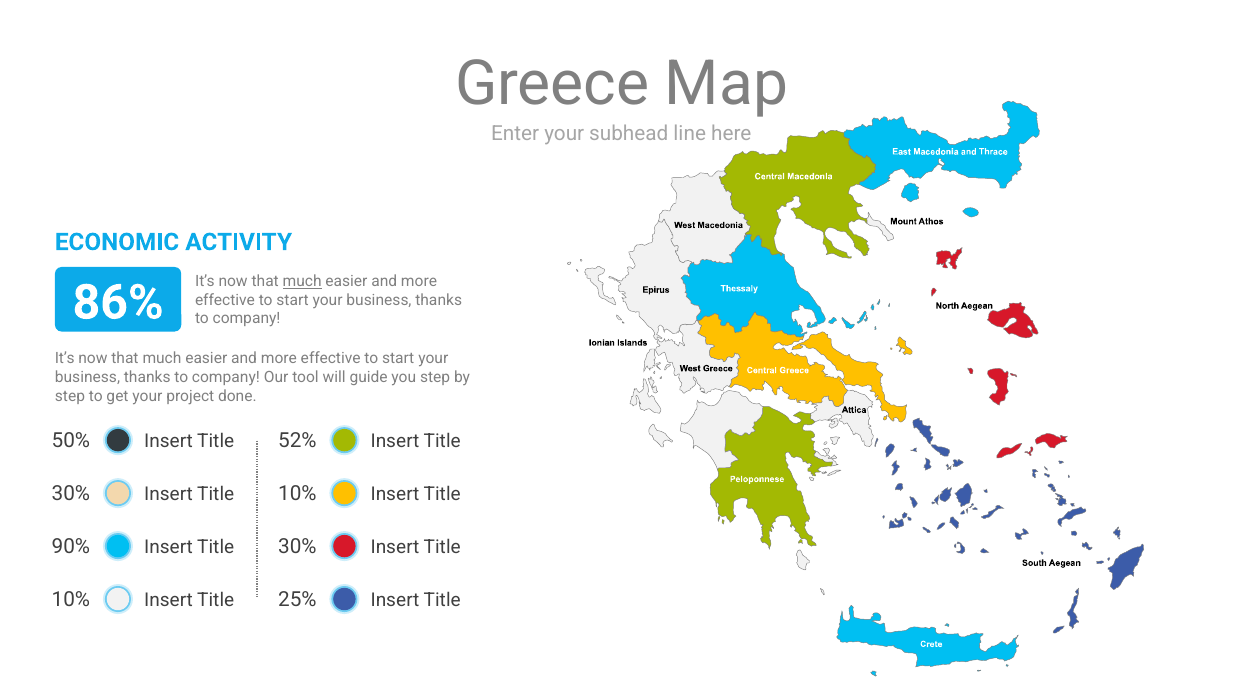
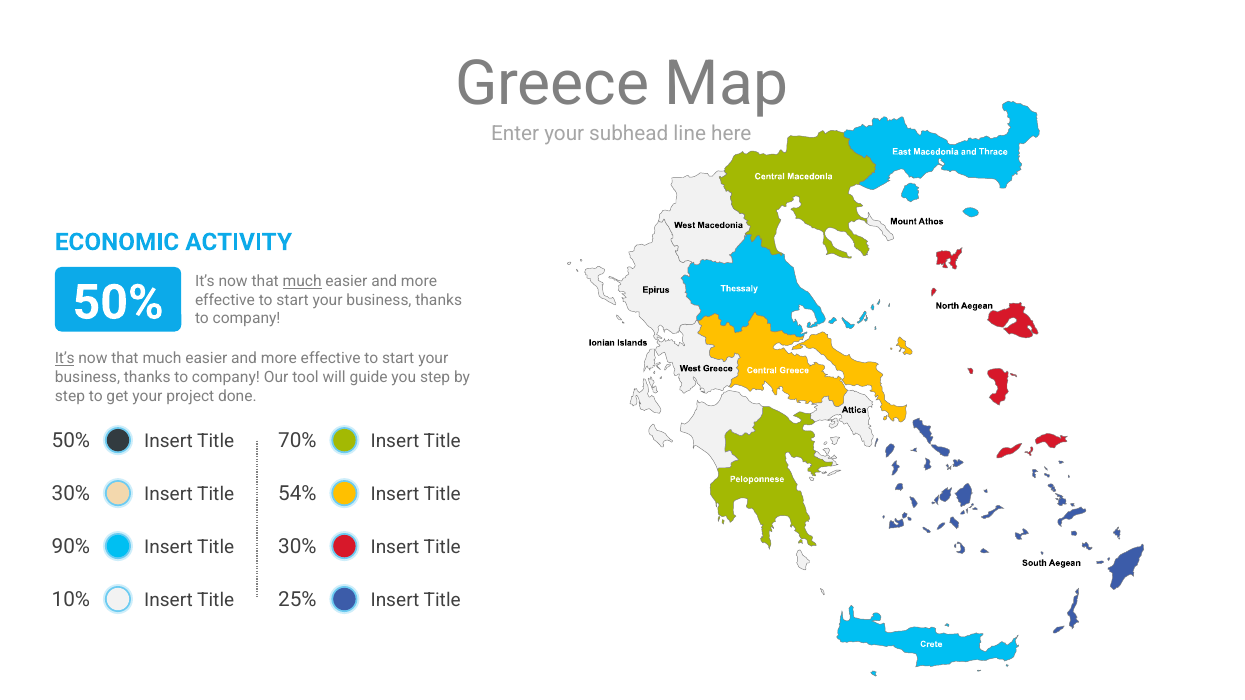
86% at (118, 303): 86% -> 50%
It’s at (65, 359) underline: none -> present
52%: 52% -> 70%
10% at (297, 494): 10% -> 54%
